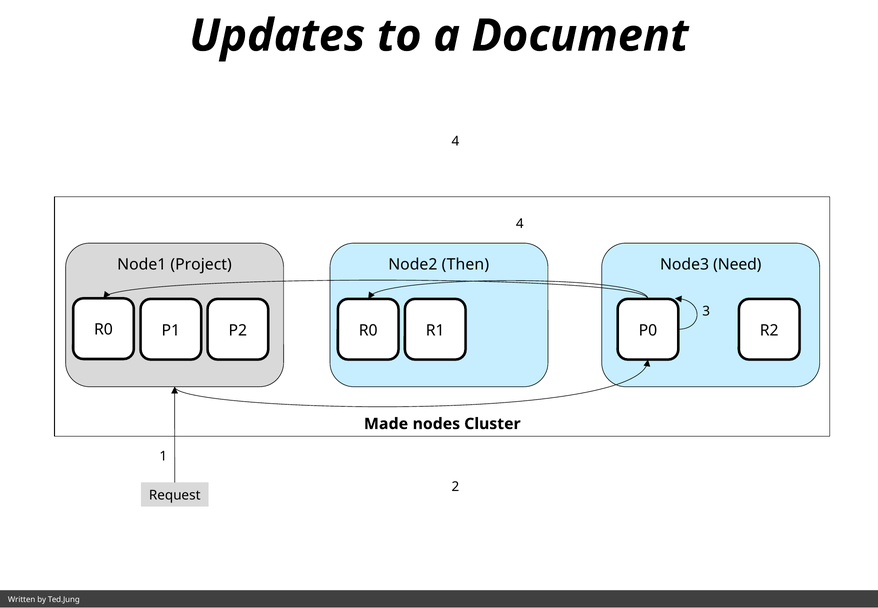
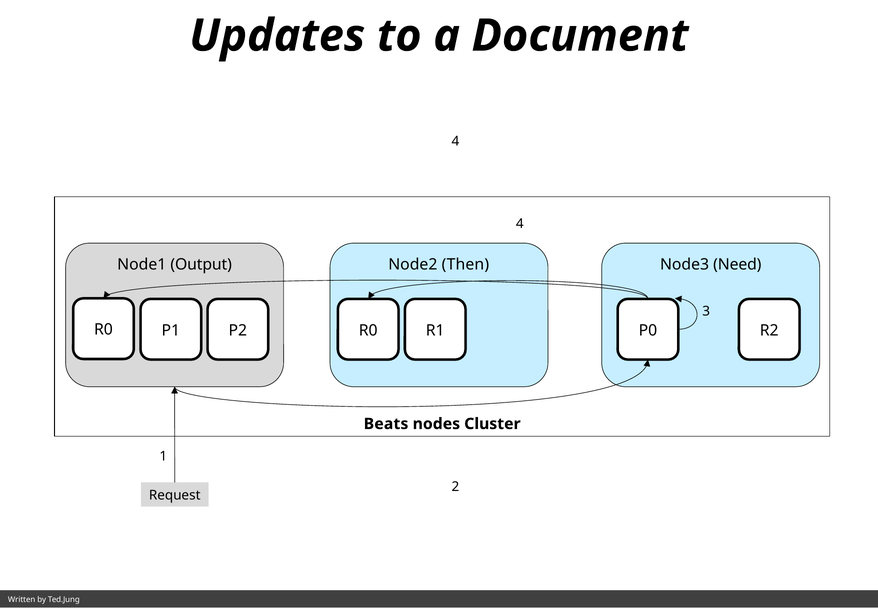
Project: Project -> Output
Made: Made -> Beats
